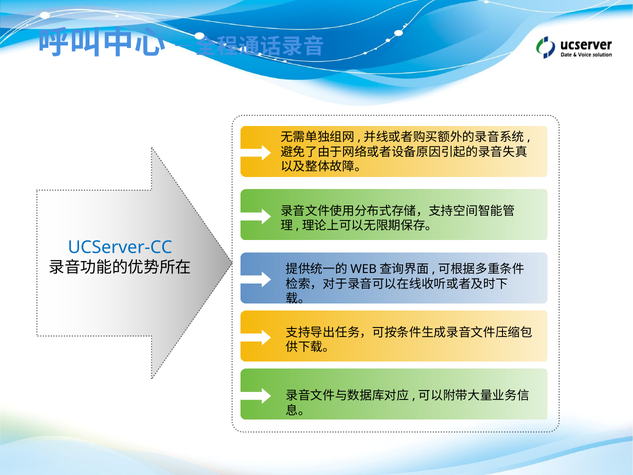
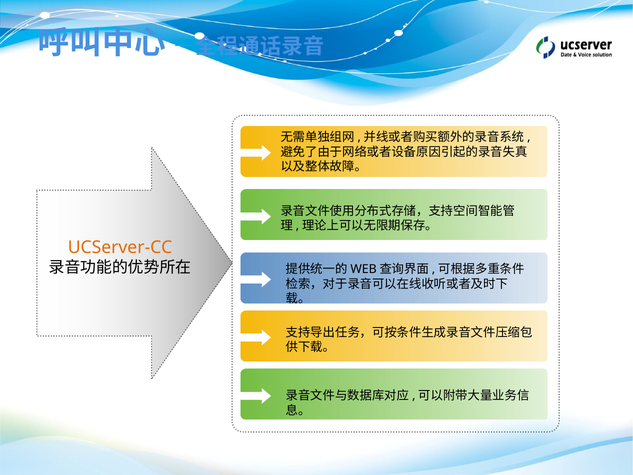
UCServer-CC colour: blue -> orange
